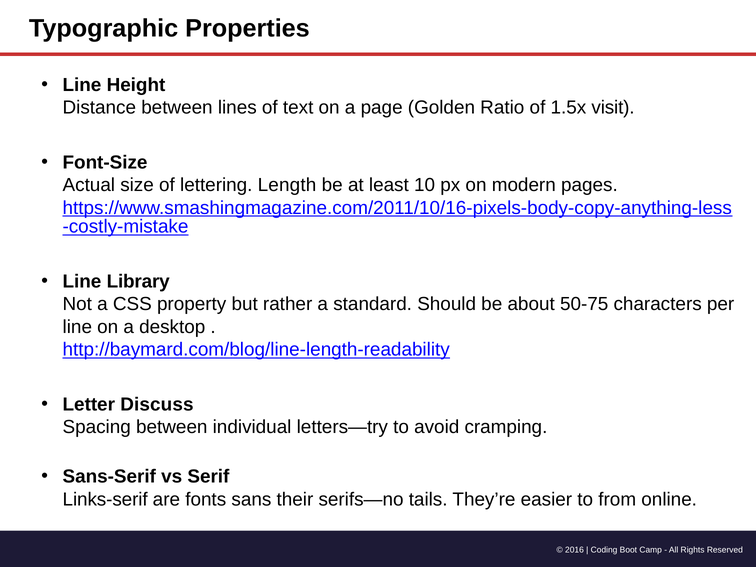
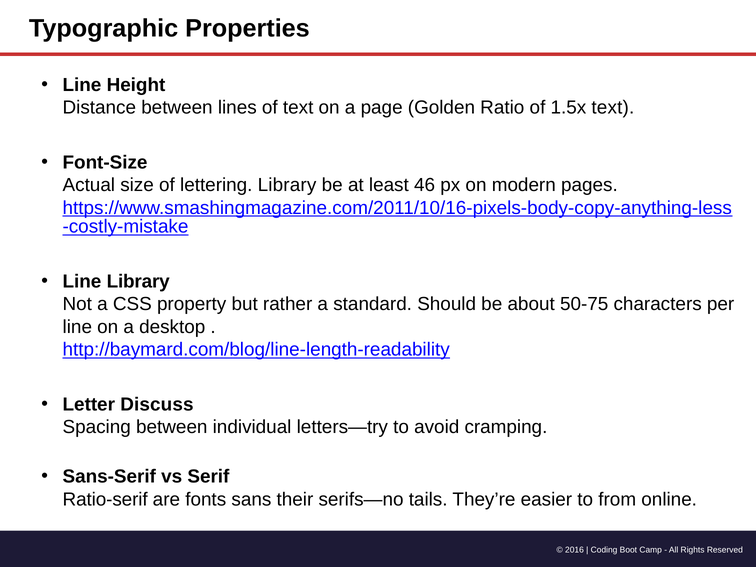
1.5x visit: visit -> text
lettering Length: Length -> Library
10: 10 -> 46
Links-serif: Links-serif -> Ratio-serif
